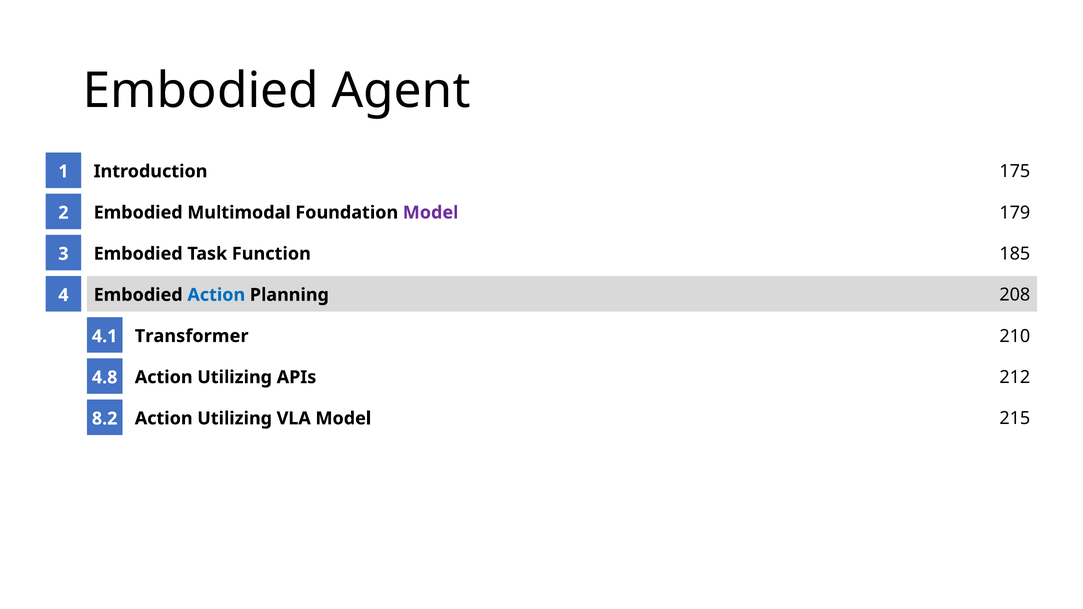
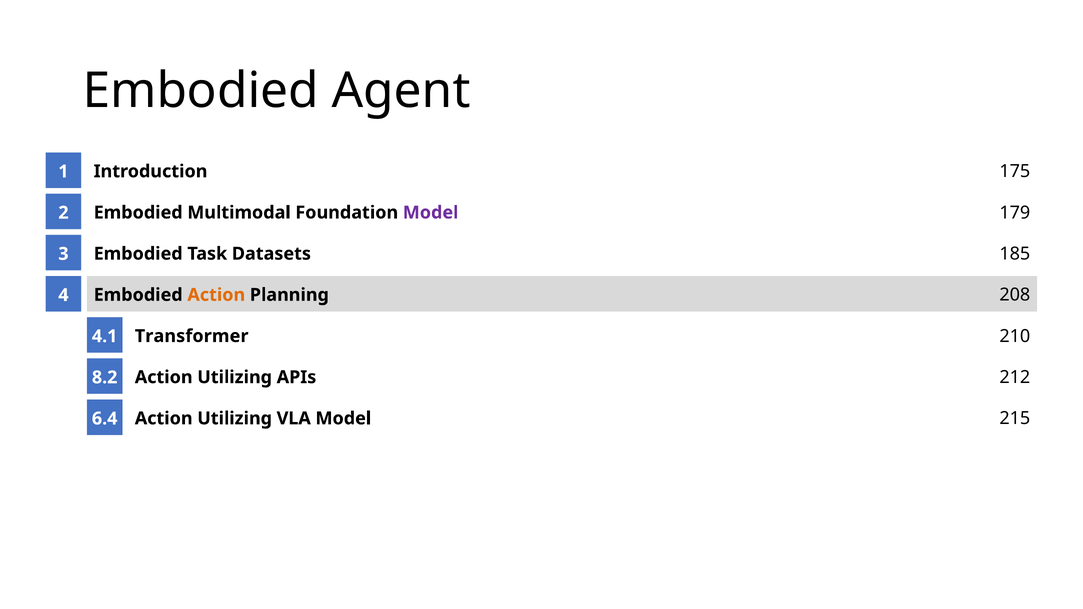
Function: Function -> Datasets
Action at (216, 295) colour: blue -> orange
4.8: 4.8 -> 8.2
8.2: 8.2 -> 6.4
